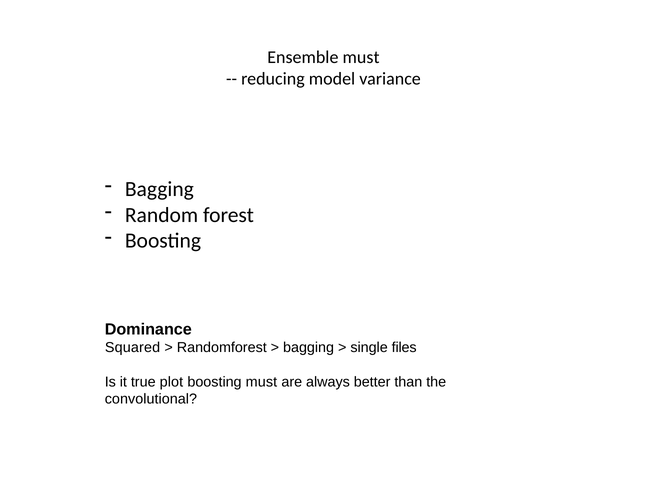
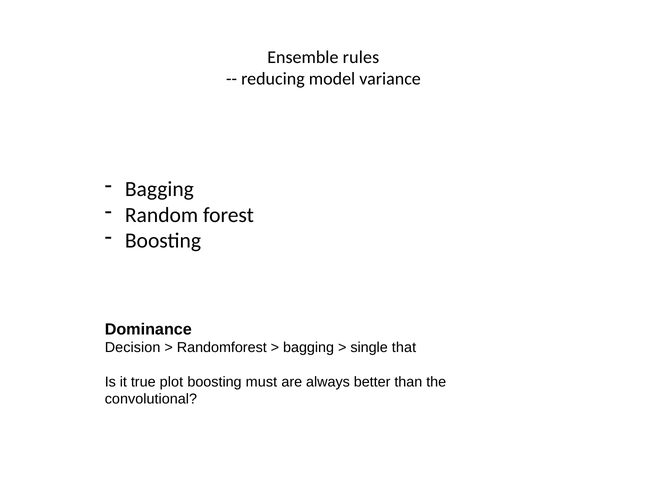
Ensemble must: must -> rules
Squared: Squared -> Decision
files: files -> that
